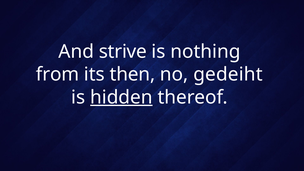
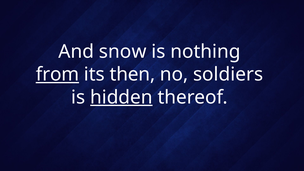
strive: strive -> snow
from underline: none -> present
gedeiht: gedeiht -> soldiers
